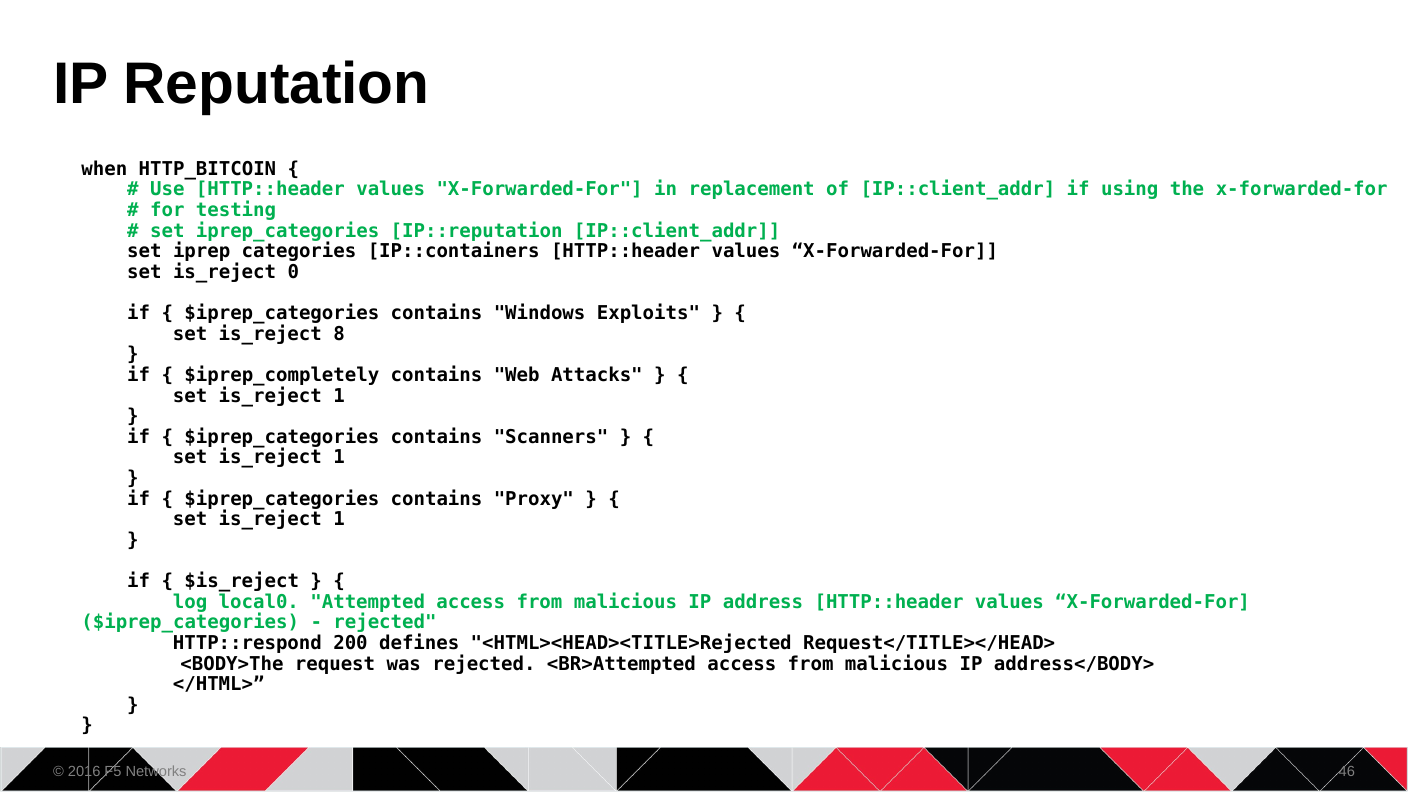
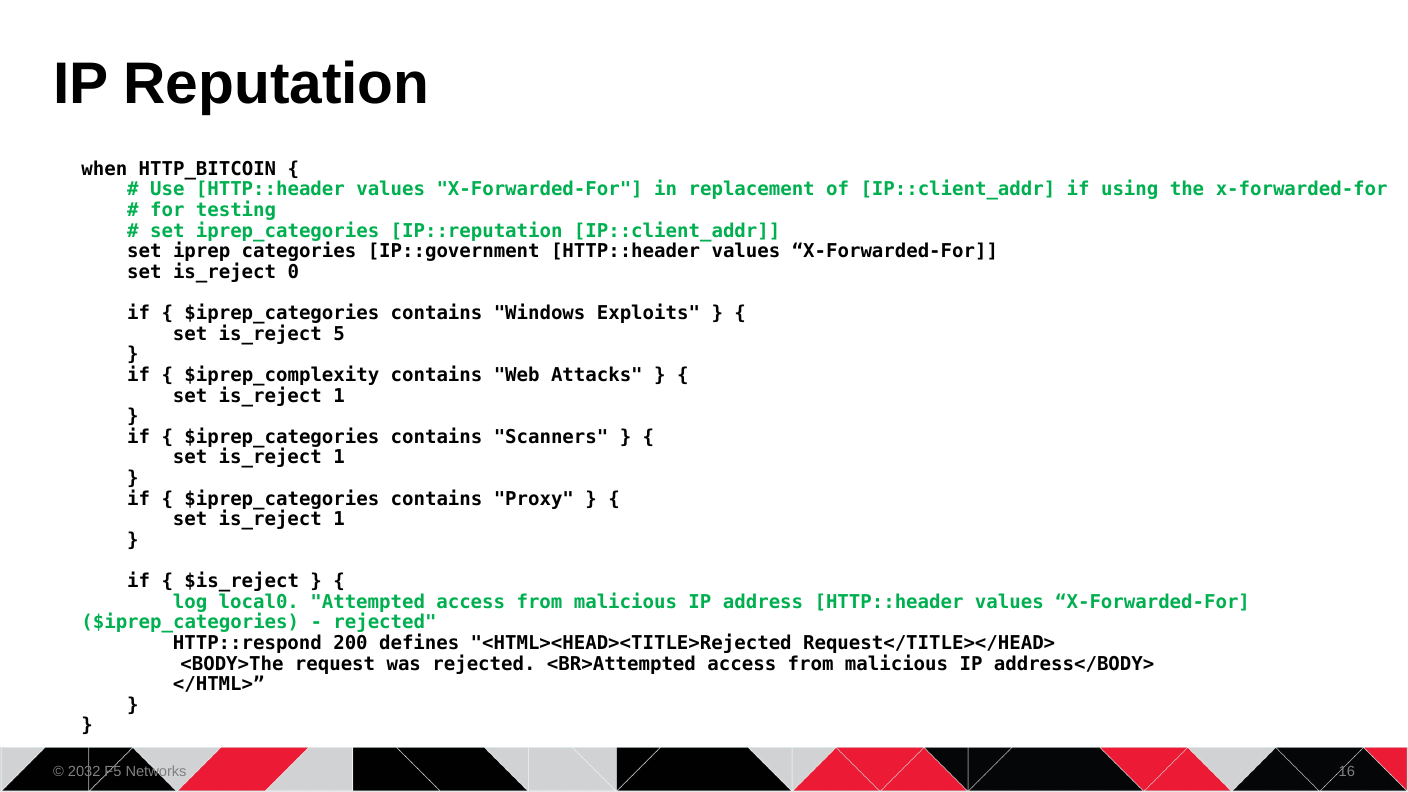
IP::containers: IP::containers -> IP::government
8: 8 -> 5
$iprep_completely: $iprep_completely -> $iprep_complexity
2016: 2016 -> 2032
46: 46 -> 16
